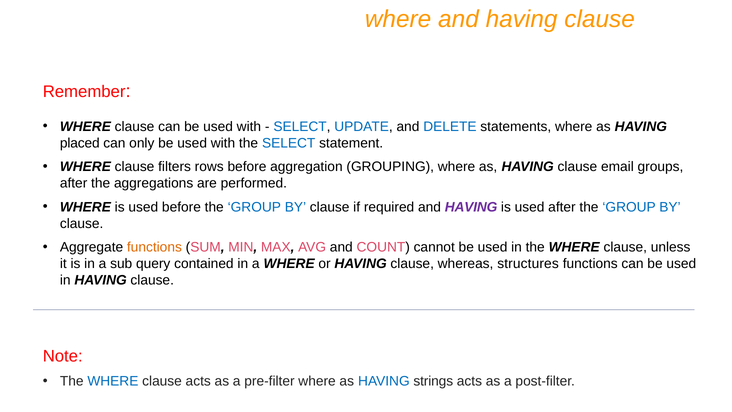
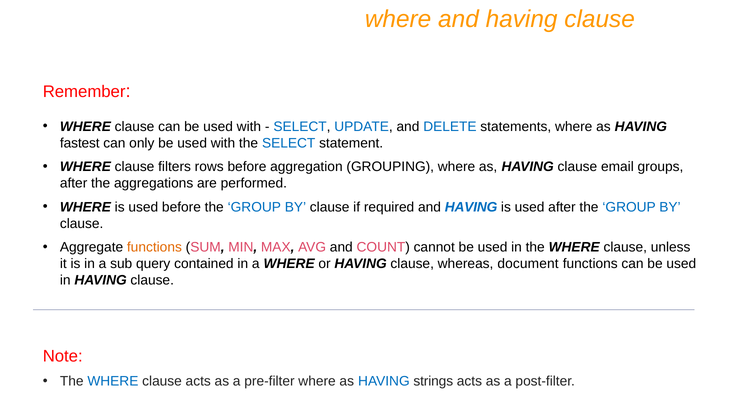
placed: placed -> fastest
HAVING at (471, 207) colour: purple -> blue
structures: structures -> document
